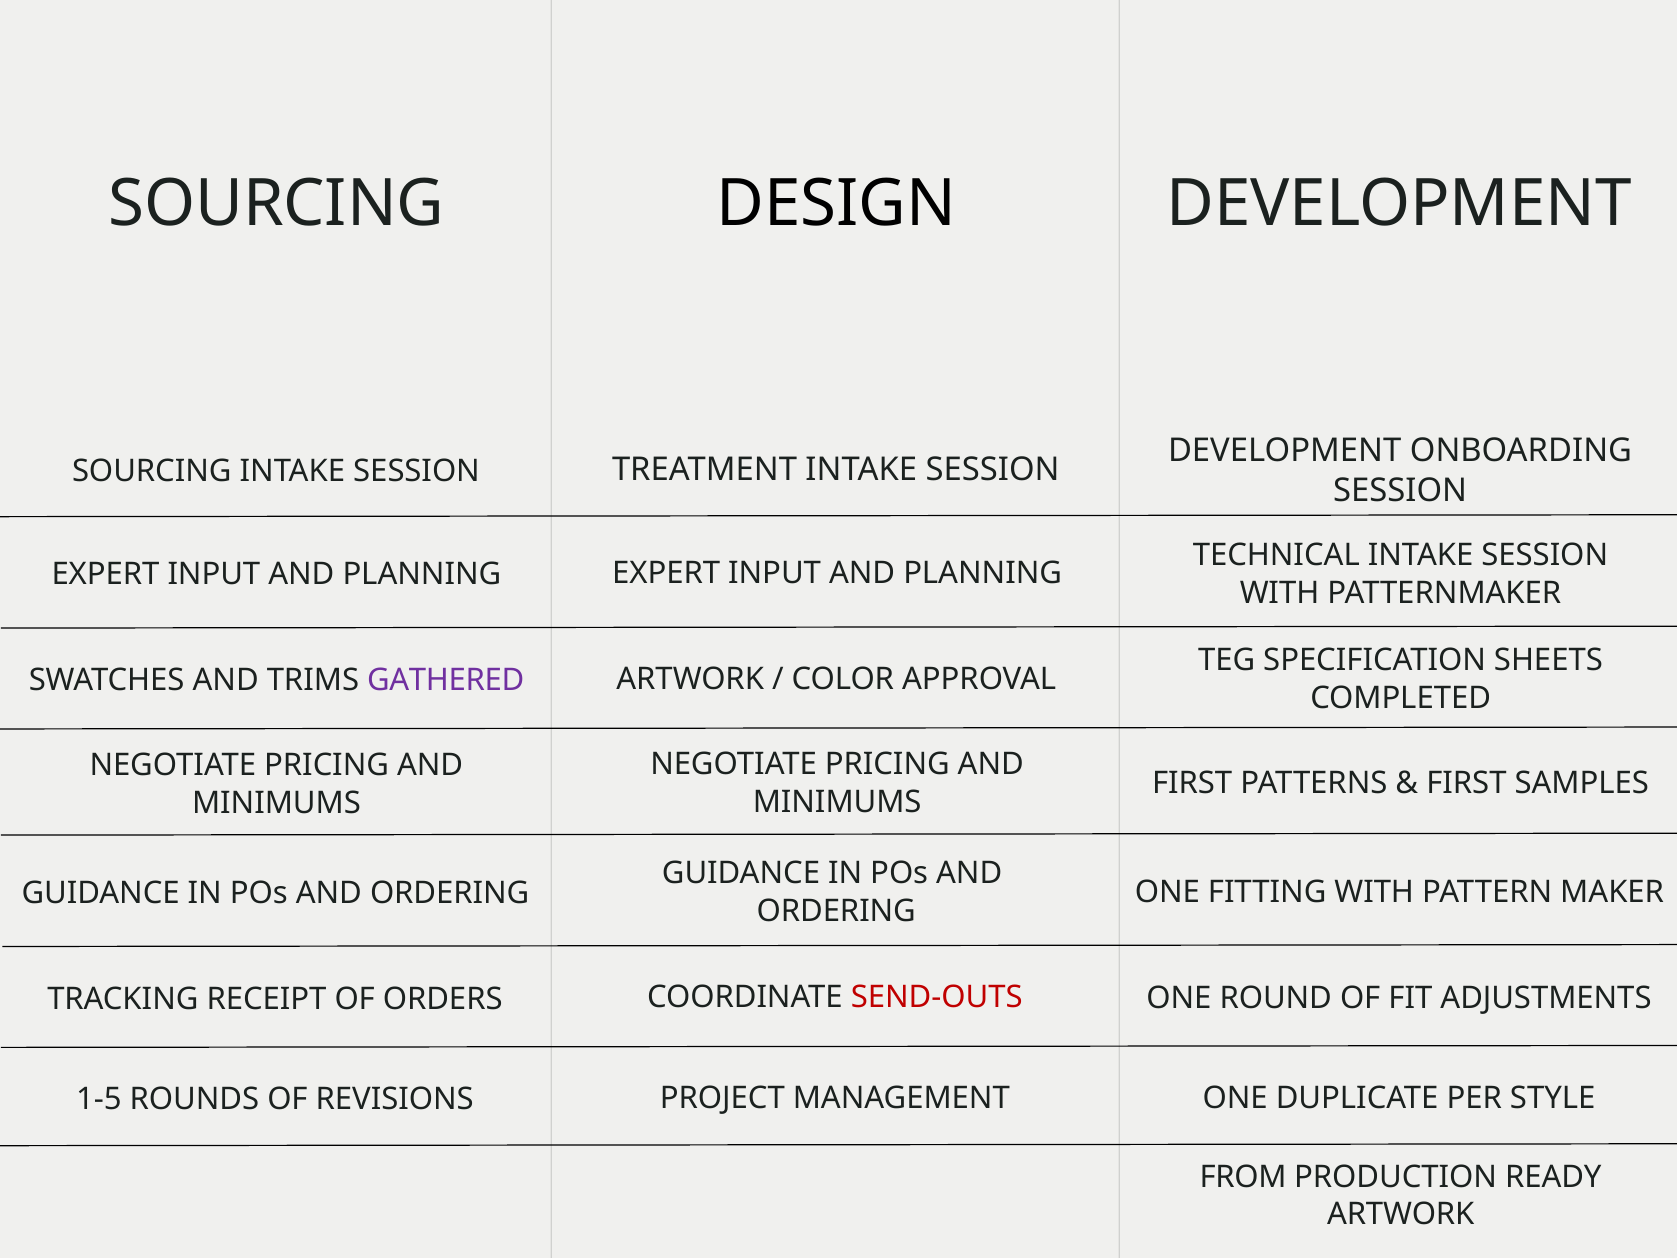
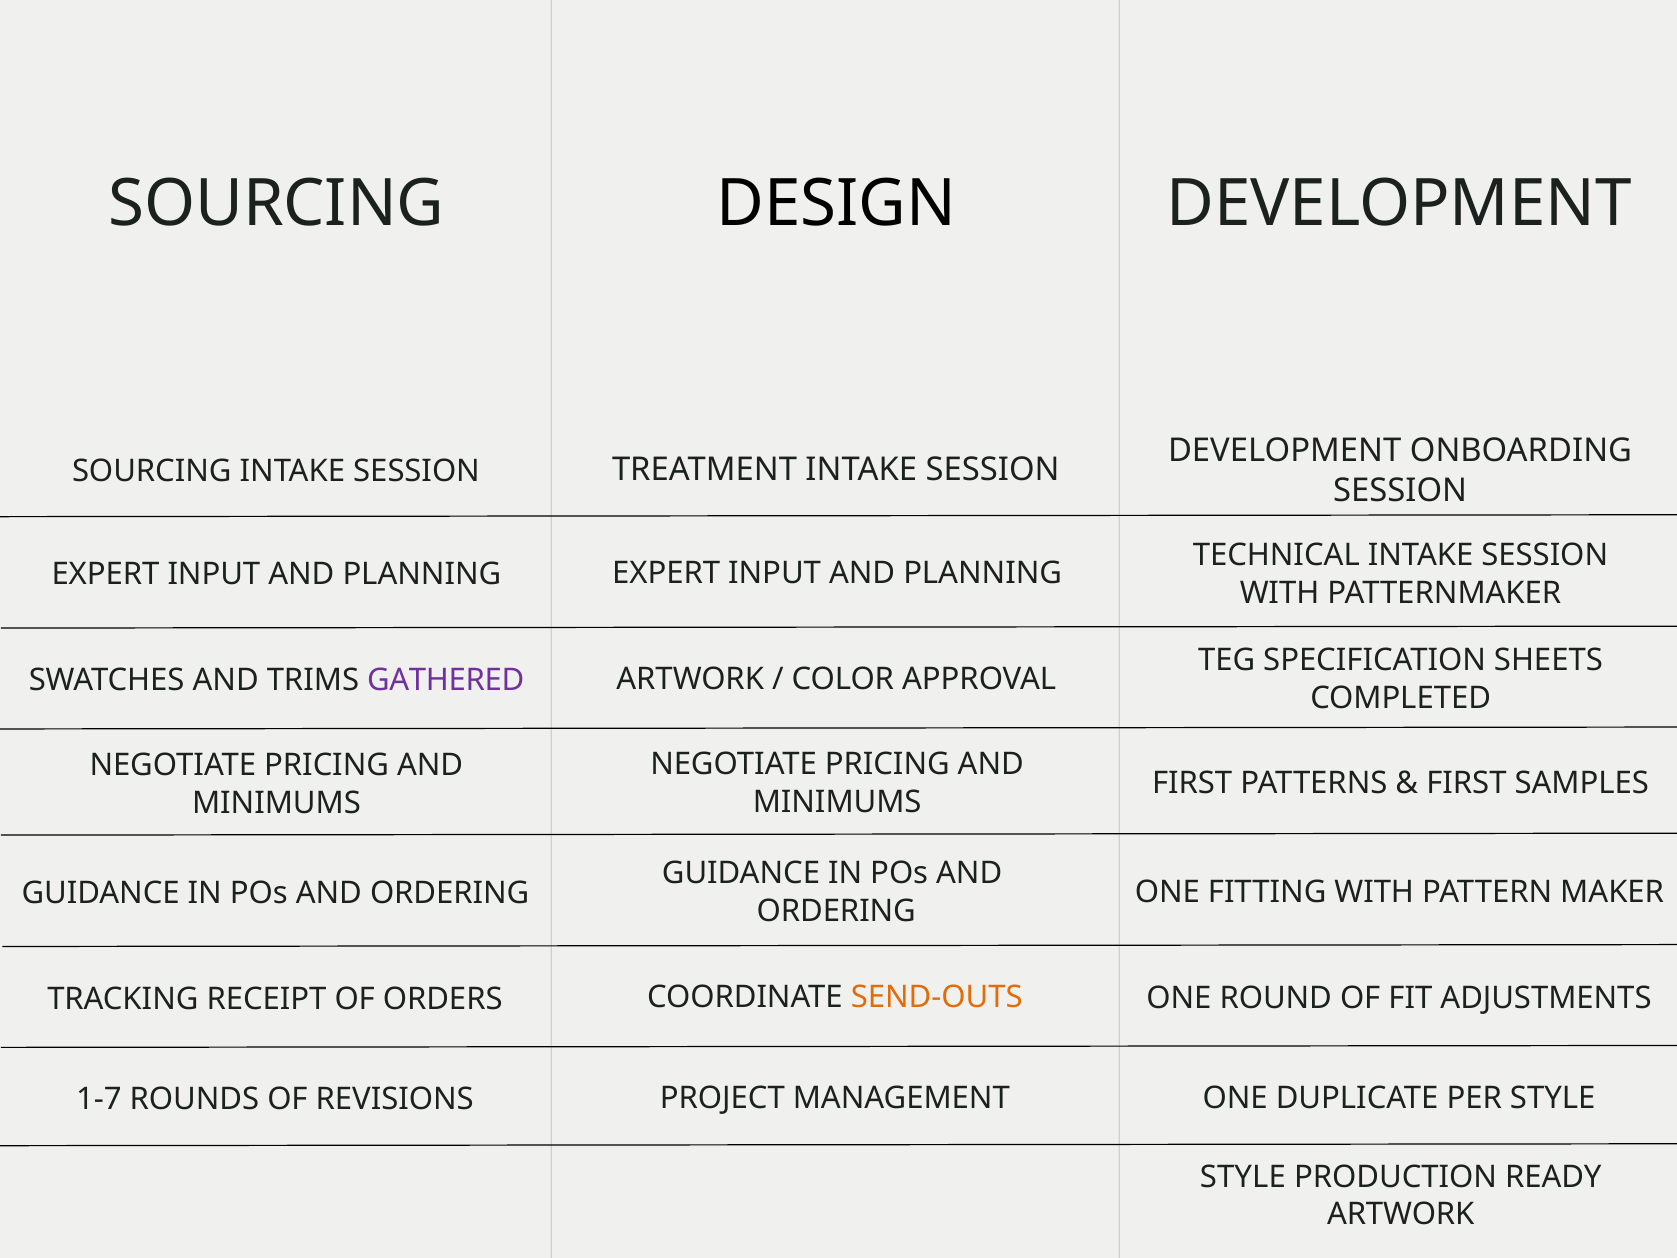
SEND-OUTS colour: red -> orange
1-5: 1-5 -> 1-7
FROM at (1243, 1177): FROM -> STYLE
